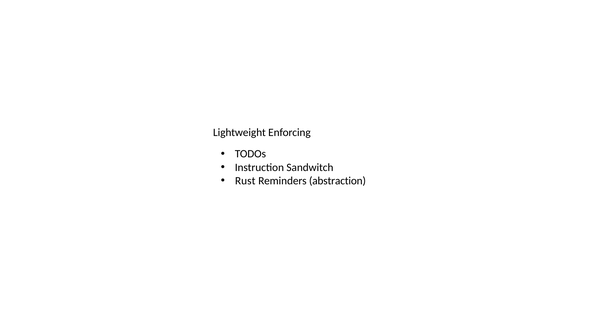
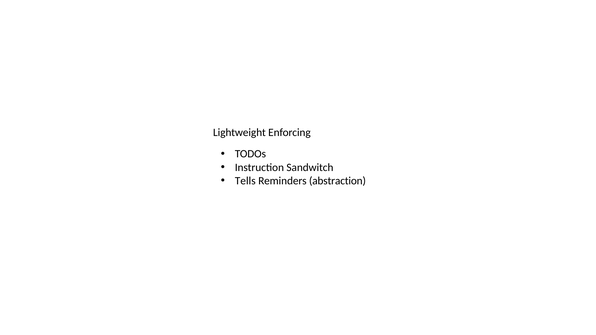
Rust: Rust -> Tells
